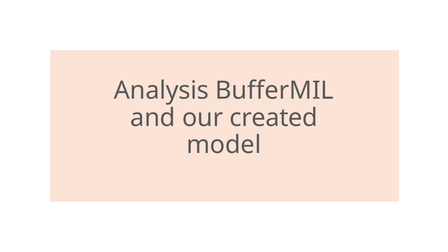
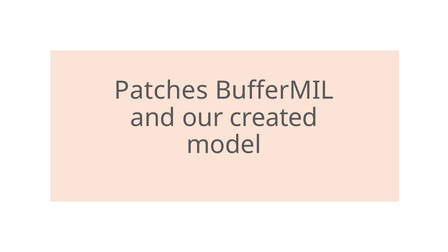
Analysis: Analysis -> Patches
